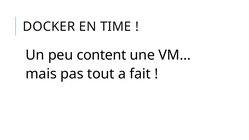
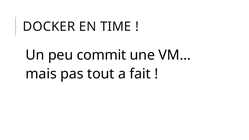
content: content -> commit
